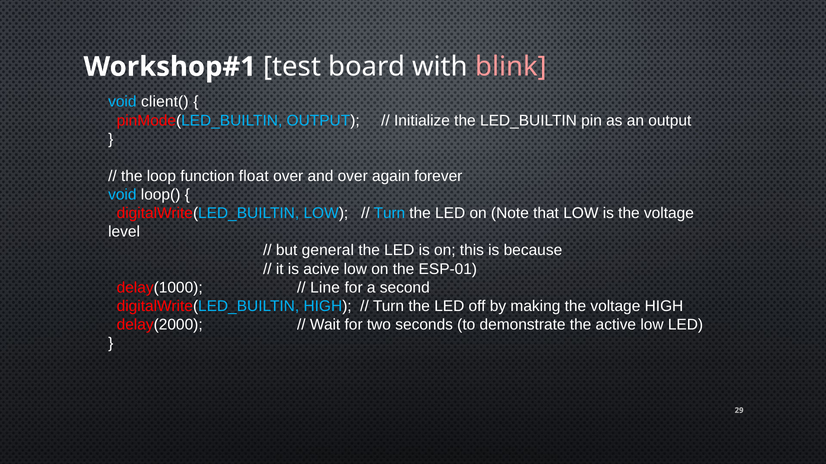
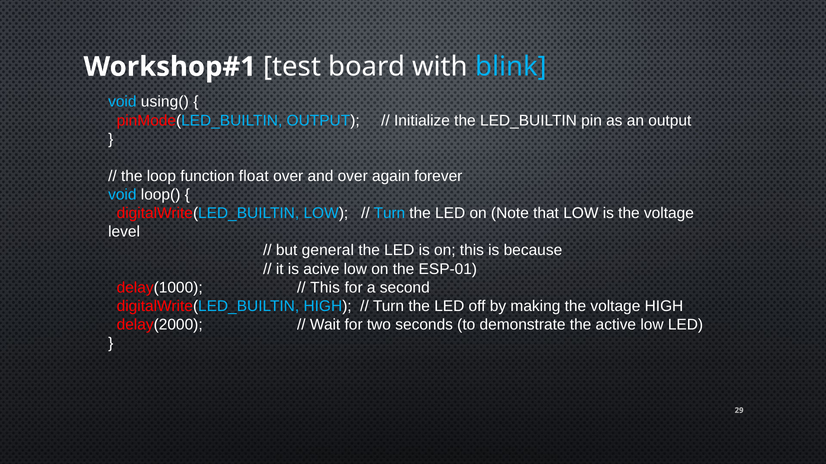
blink colour: pink -> light blue
client(: client( -> using(
Line at (325, 288): Line -> This
